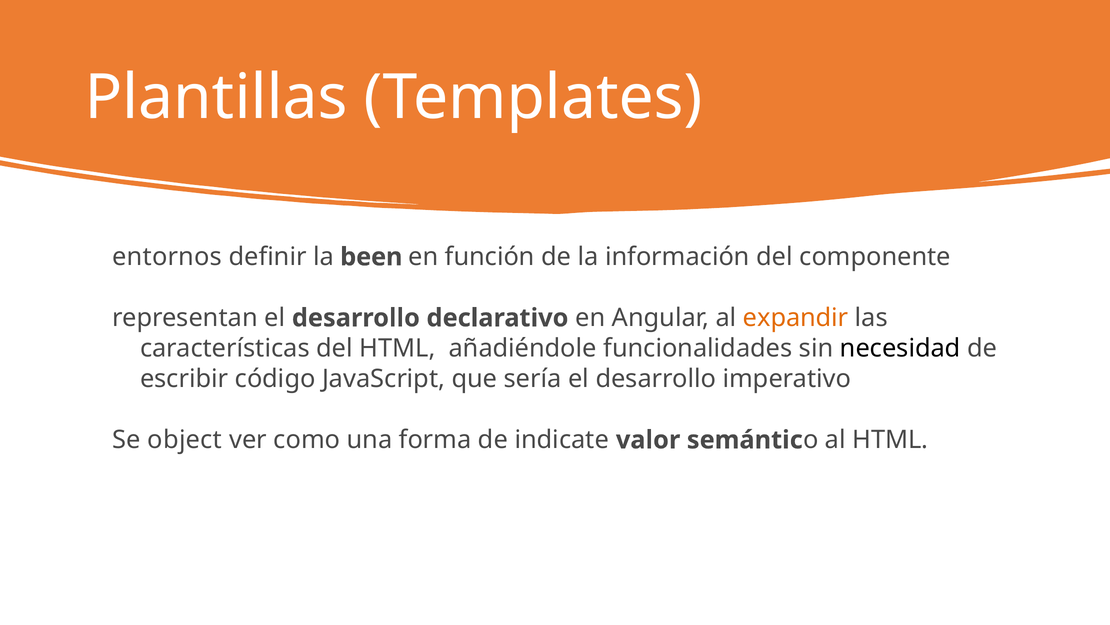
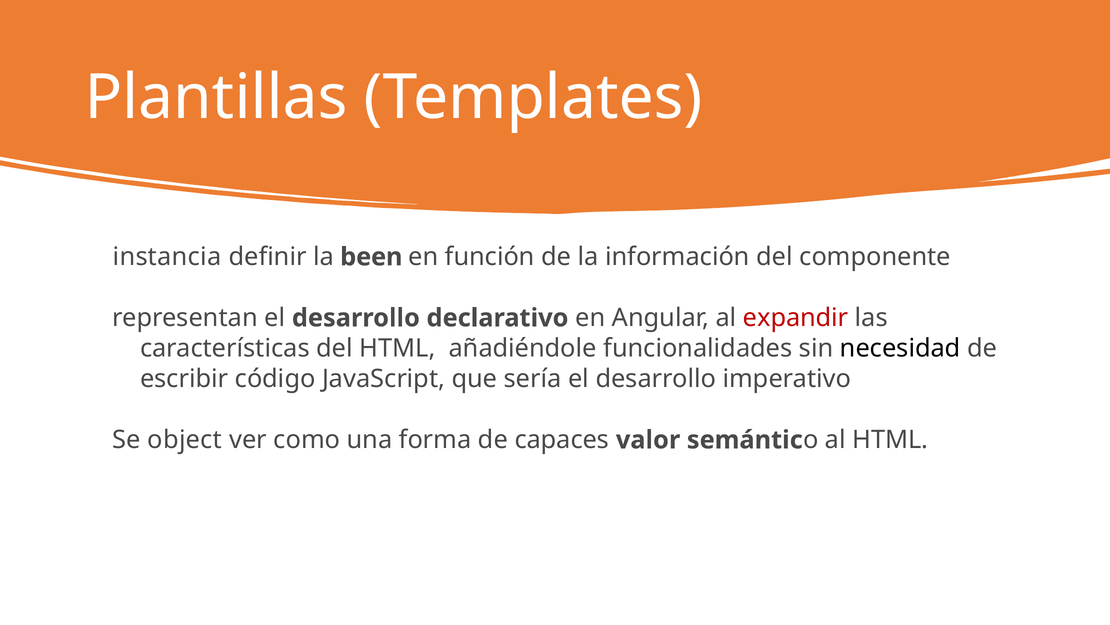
entornos: entornos -> instancia
expandir colour: orange -> red
indicate: indicate -> capaces
